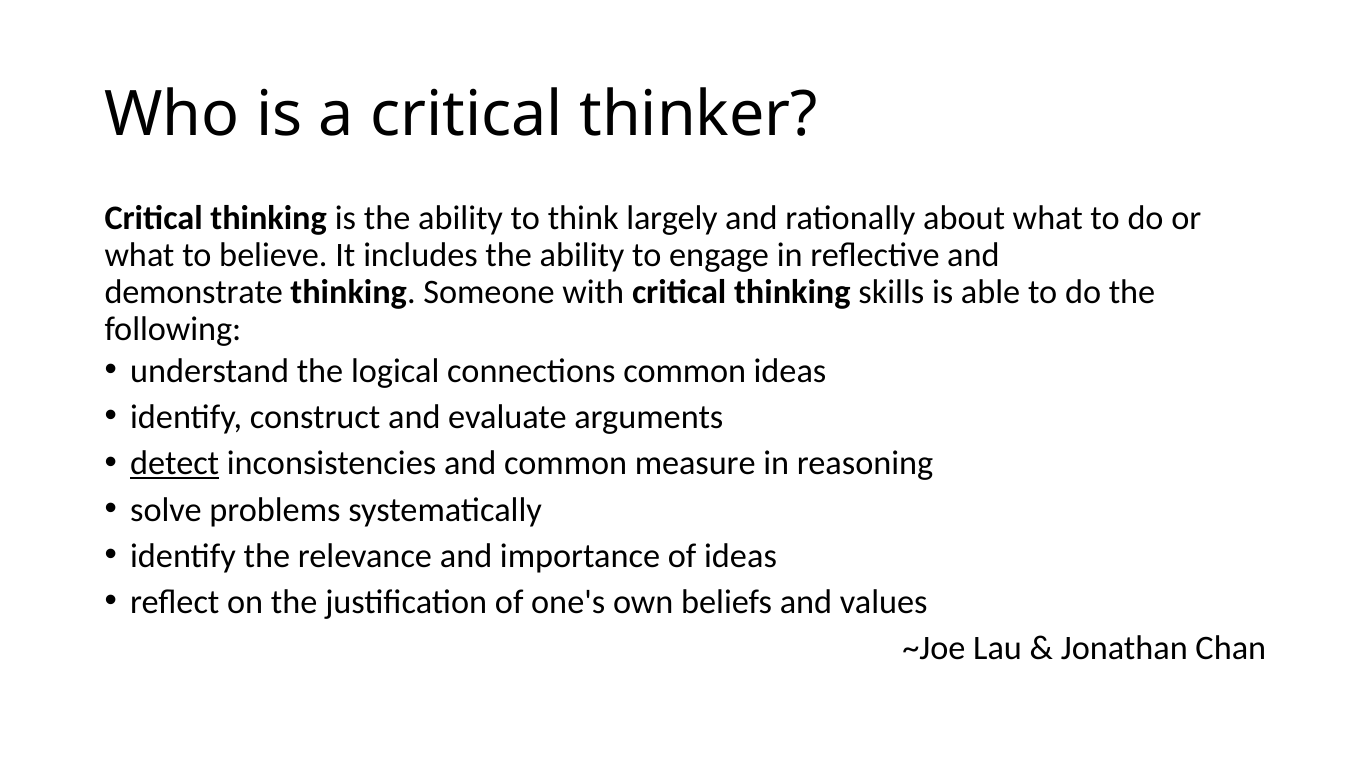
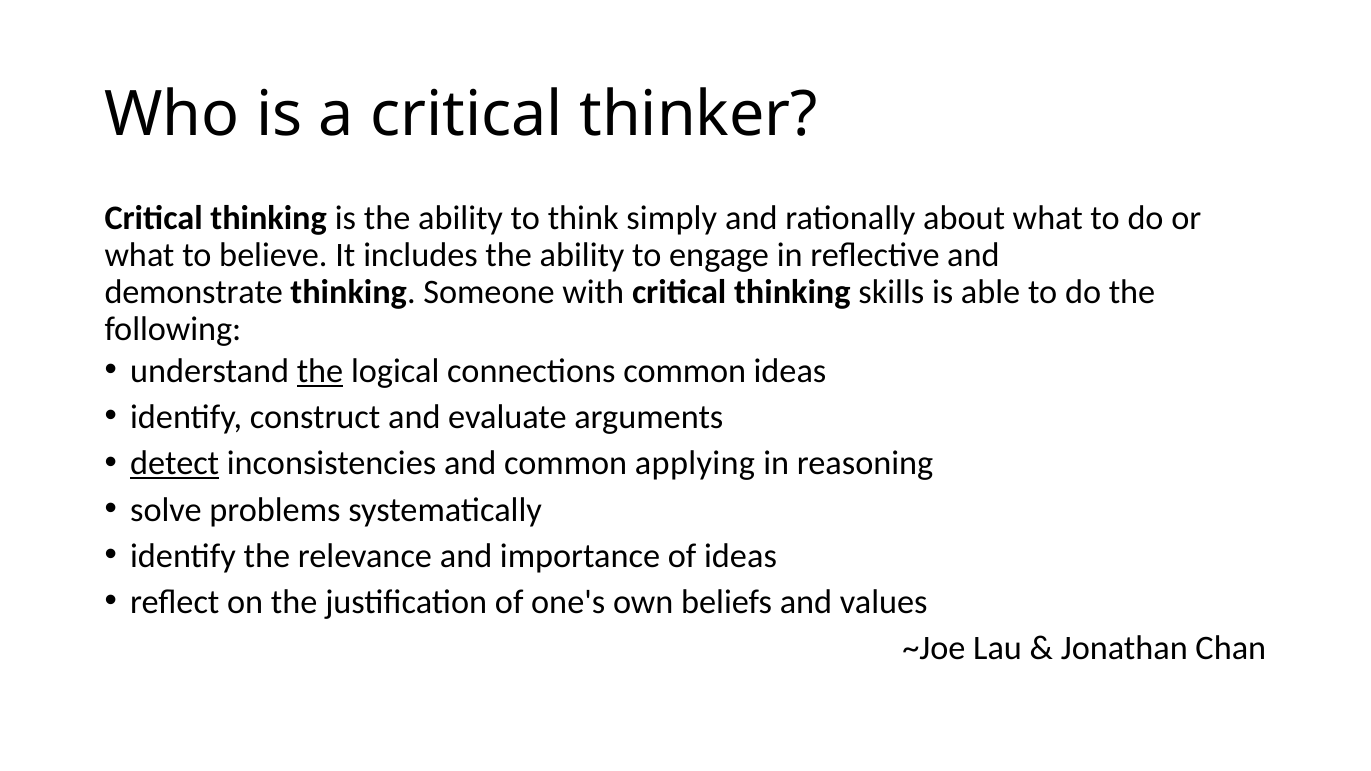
largely: largely -> simply
the at (320, 371) underline: none -> present
measure: measure -> applying
